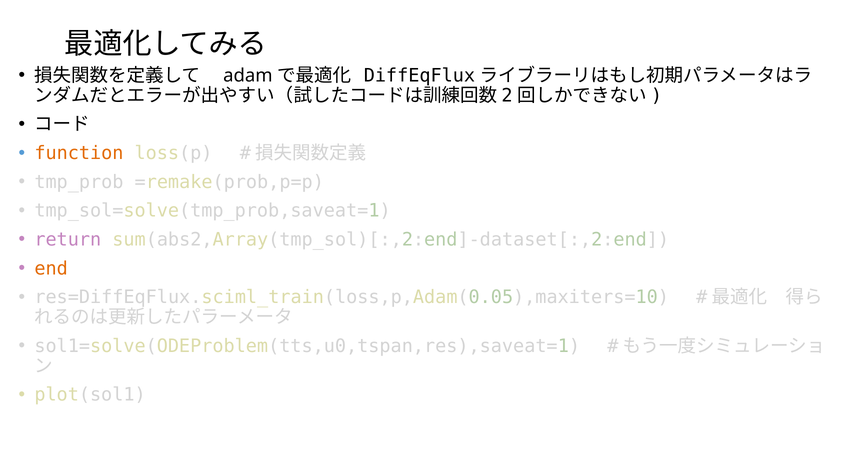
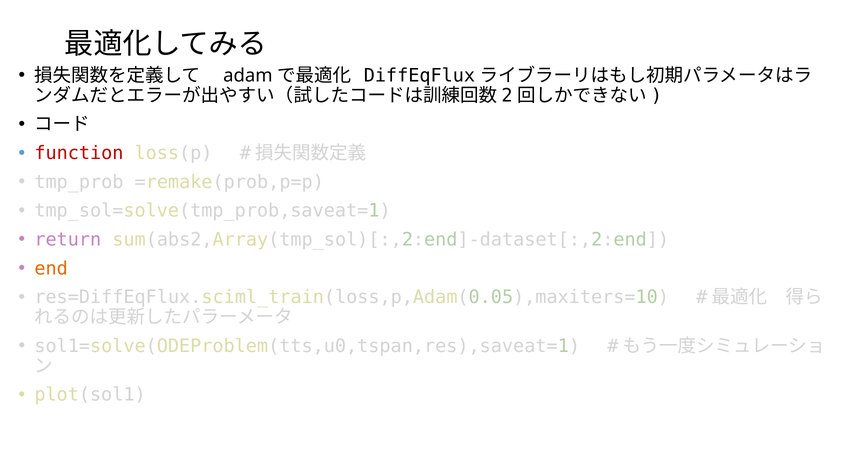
function colour: orange -> red
